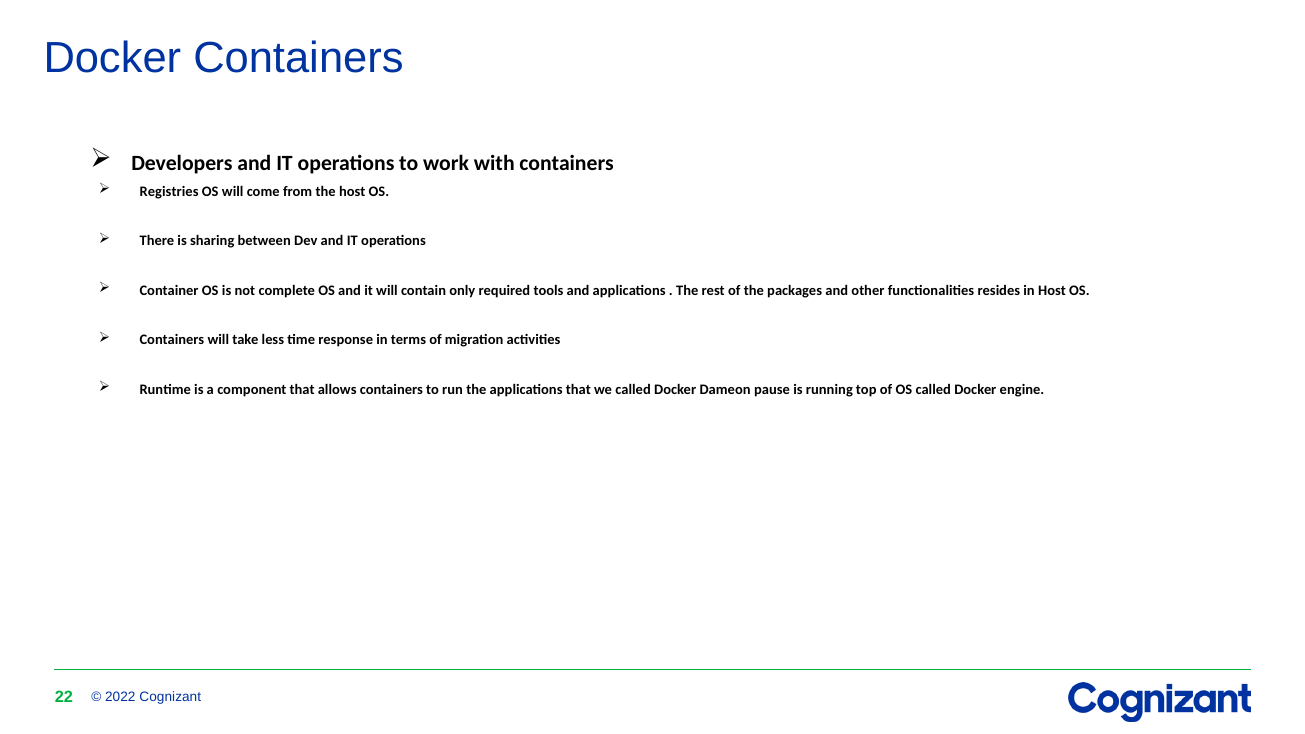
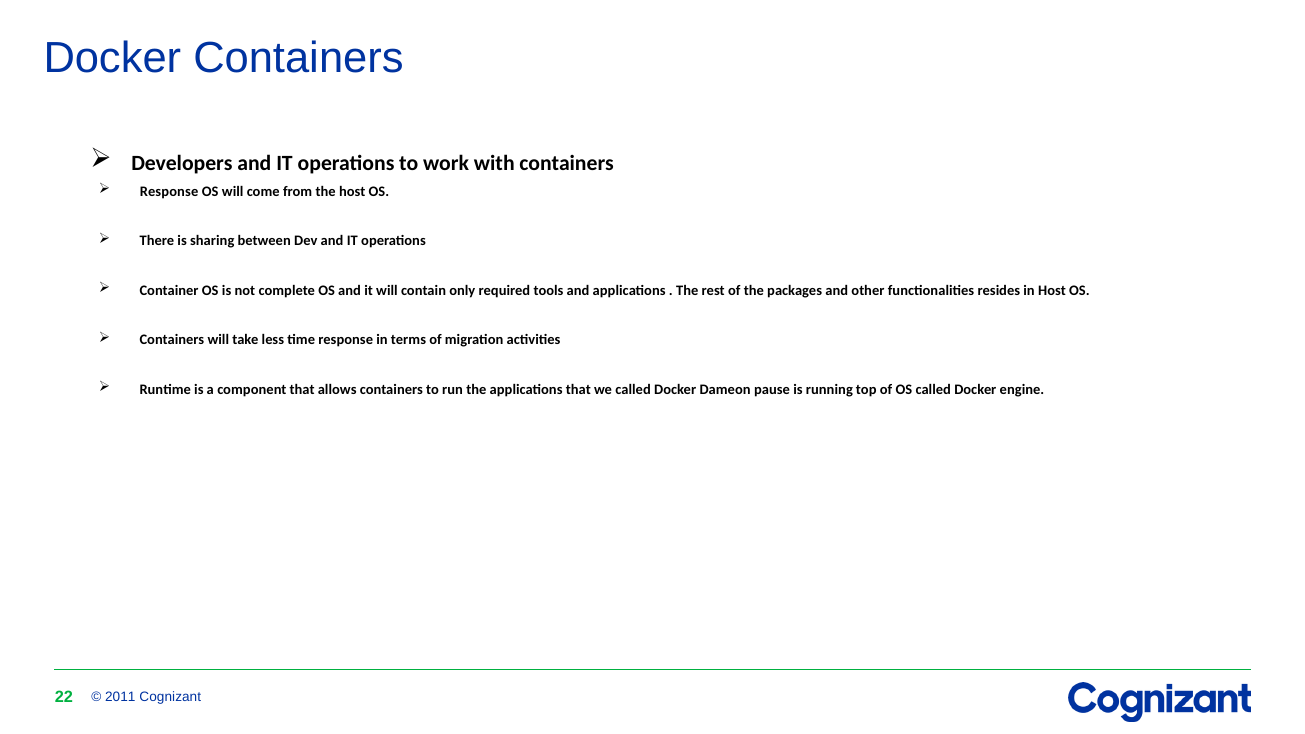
Registries at (169, 191): Registries -> Response
2022: 2022 -> 2011
